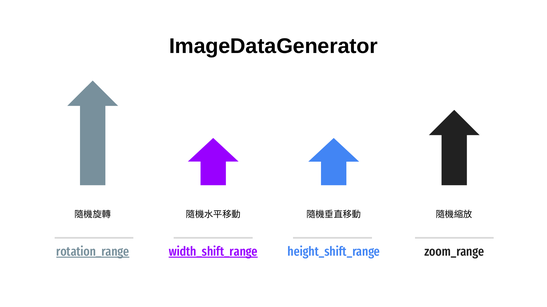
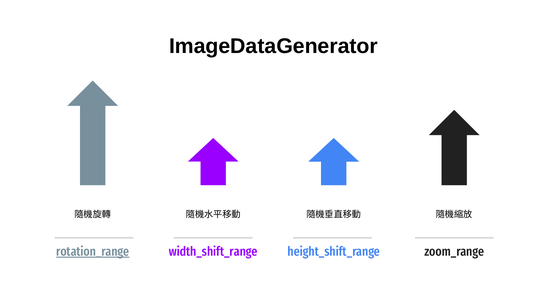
width_shift_range underline: present -> none
